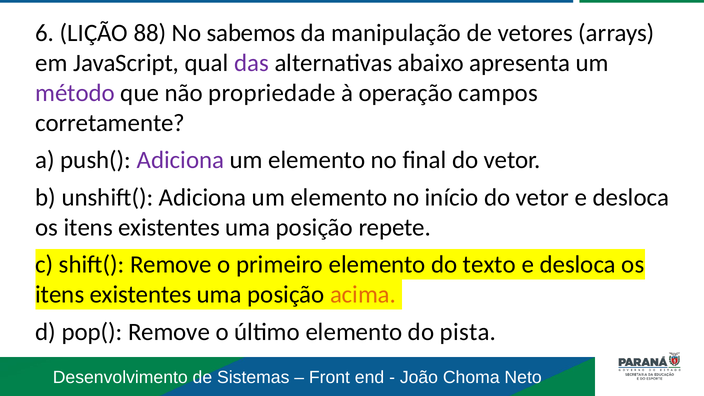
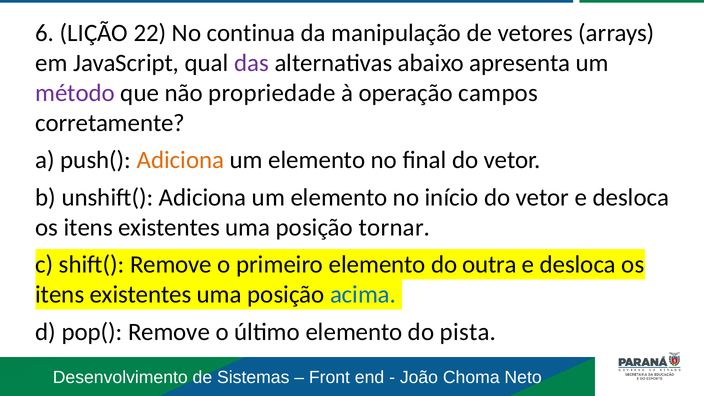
88: 88 -> 22
sabemos: sabemos -> continua
Adiciona at (180, 160) colour: purple -> orange
repete: repete -> tornar
texto: texto -> outra
acima colour: orange -> blue
